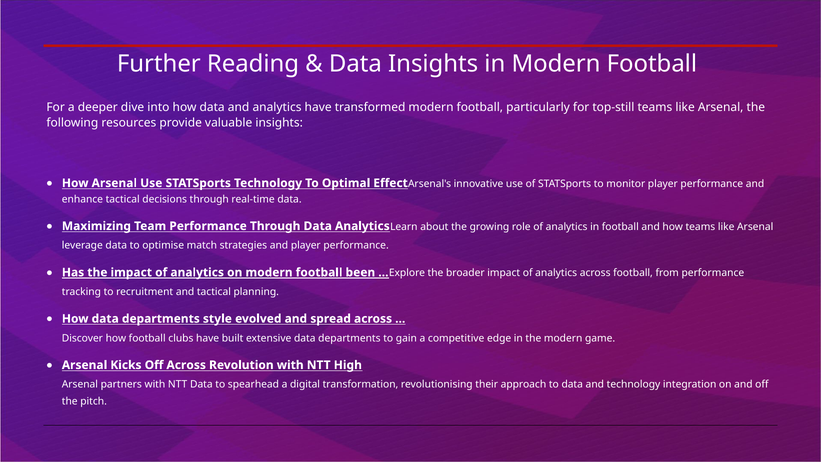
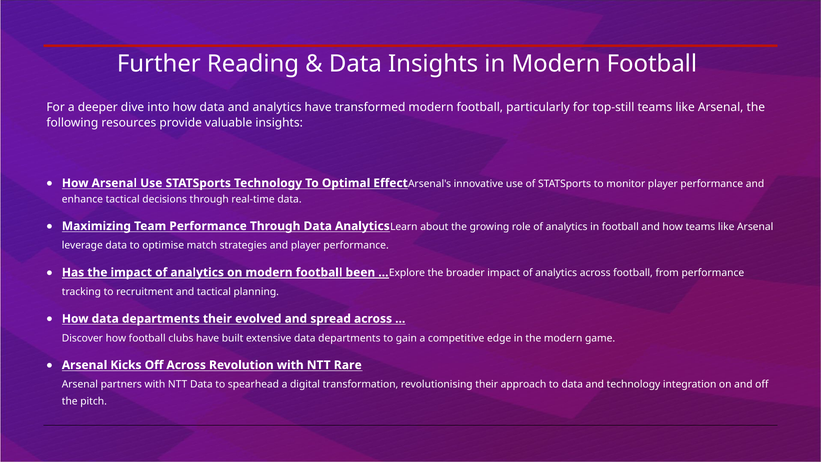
departments style: style -> their
High: High -> Rare
